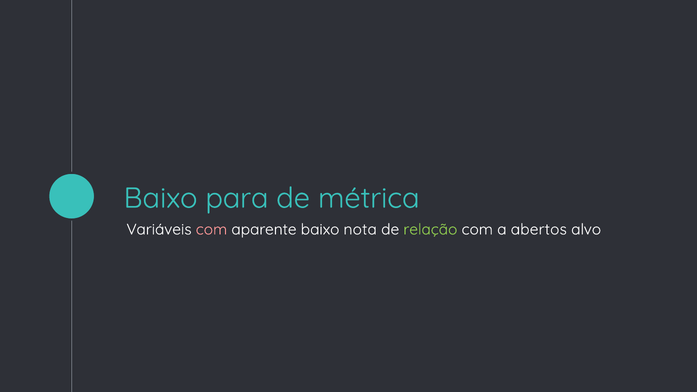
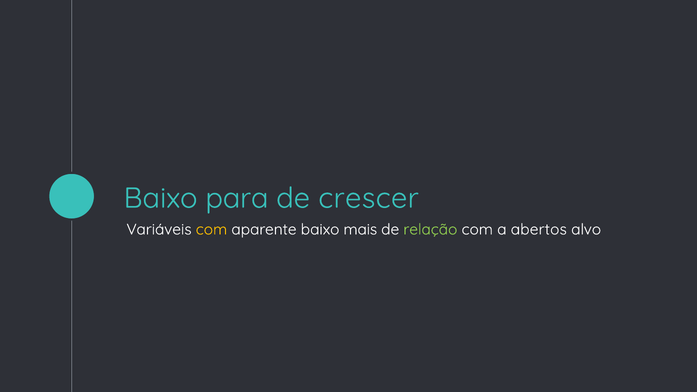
métrica: métrica -> crescer
com at (211, 229) colour: pink -> yellow
nota: nota -> mais
